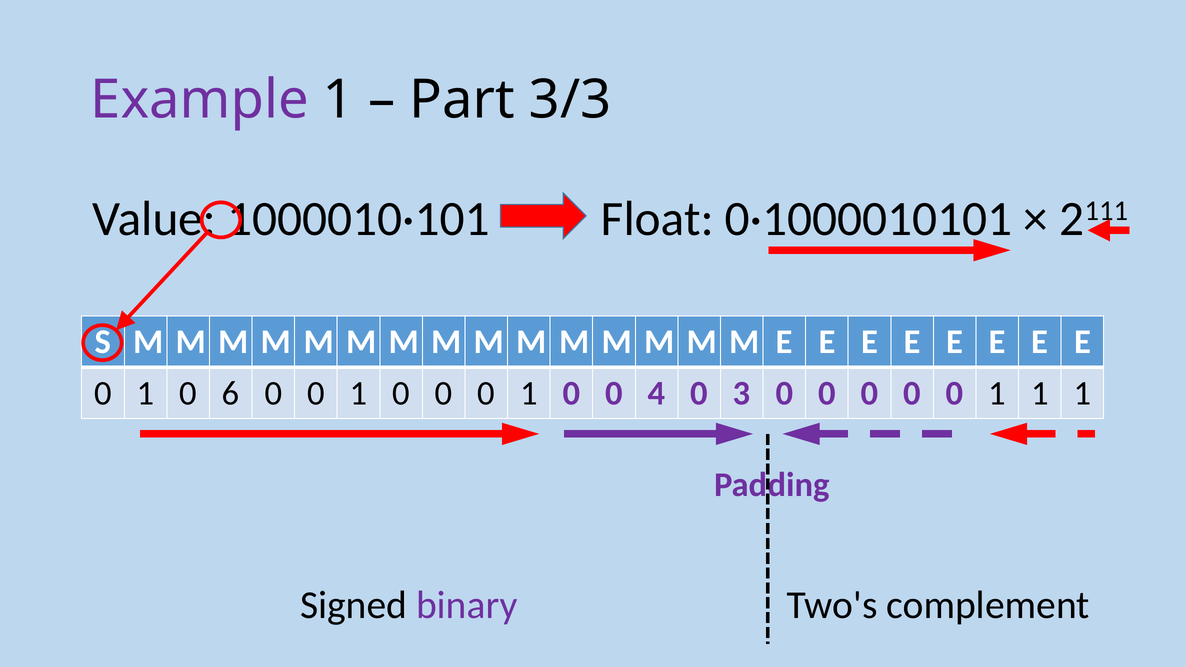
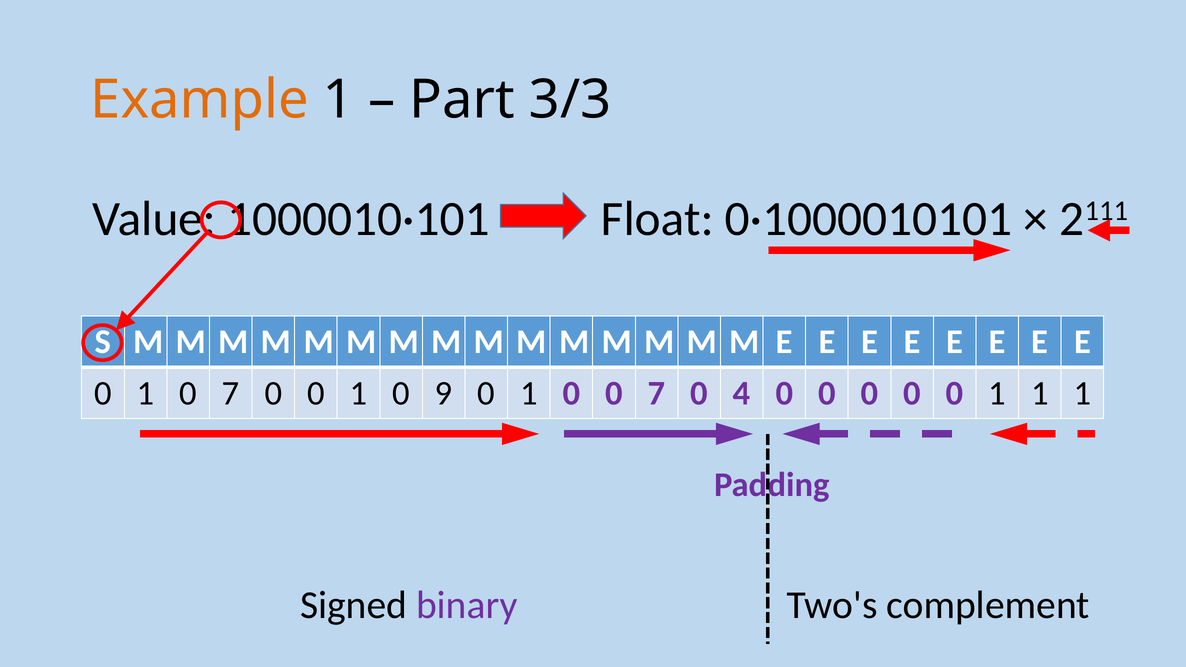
Example colour: purple -> orange
1 0 6: 6 -> 7
0 at (444, 393): 0 -> 9
0 0 4: 4 -> 7
3: 3 -> 4
